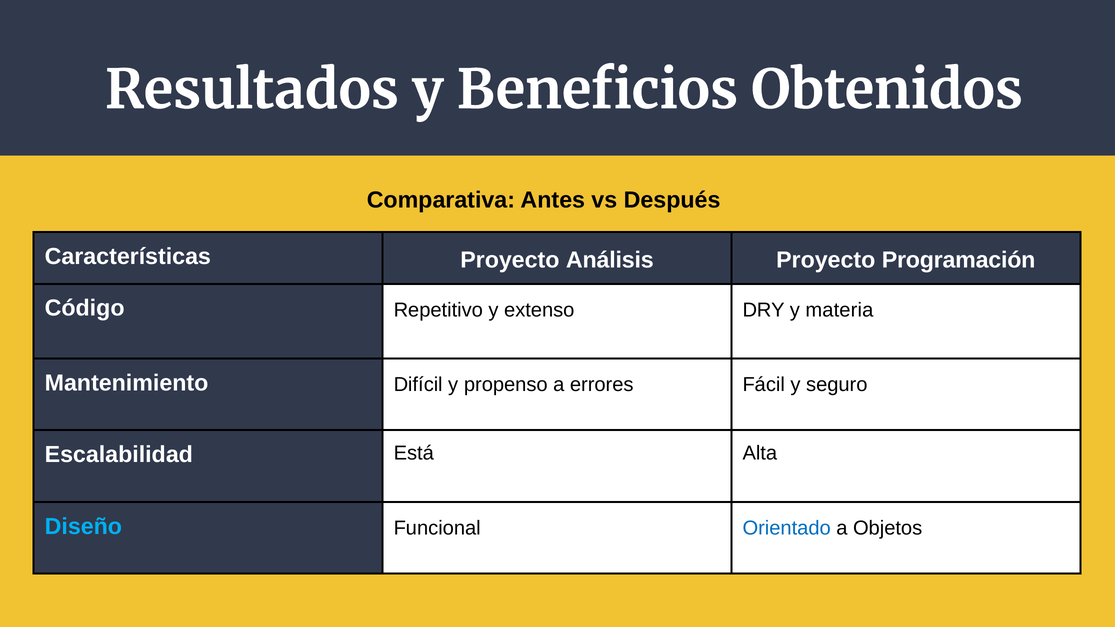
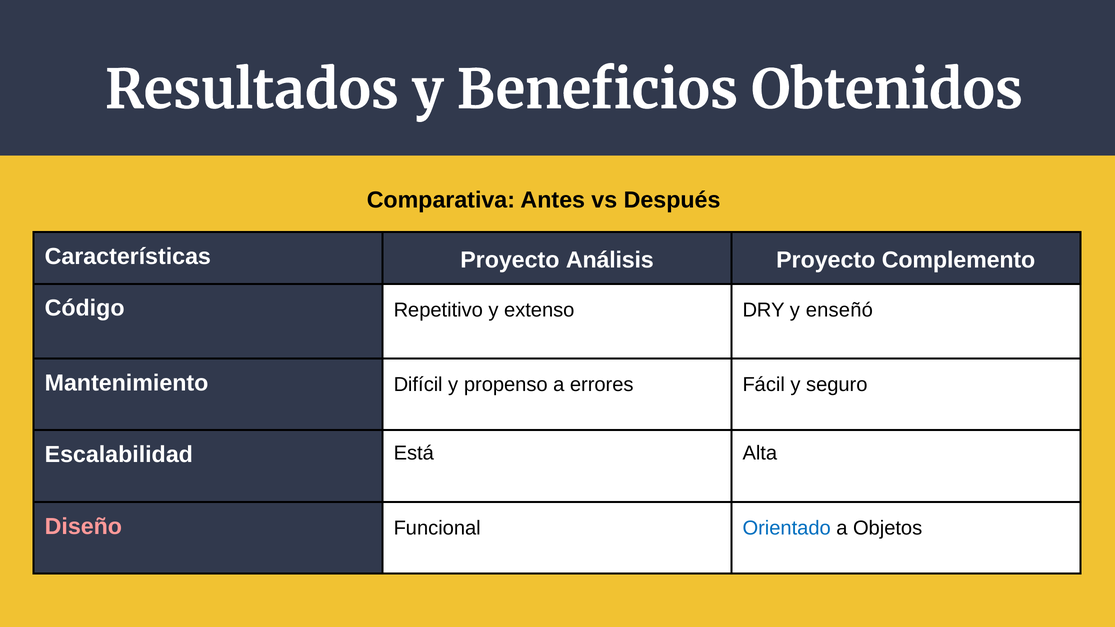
Programación: Programación -> Complemento
materia: materia -> enseñó
Diseño colour: light blue -> pink
